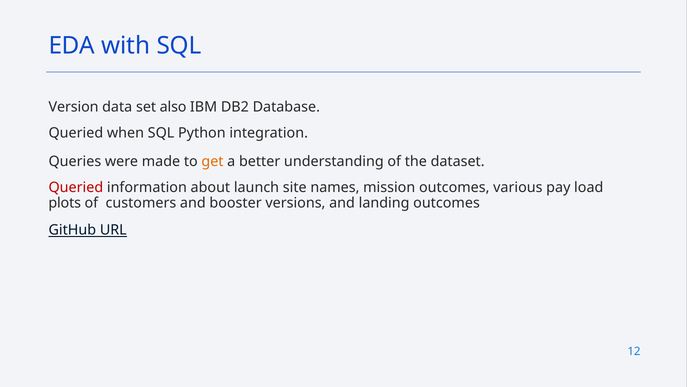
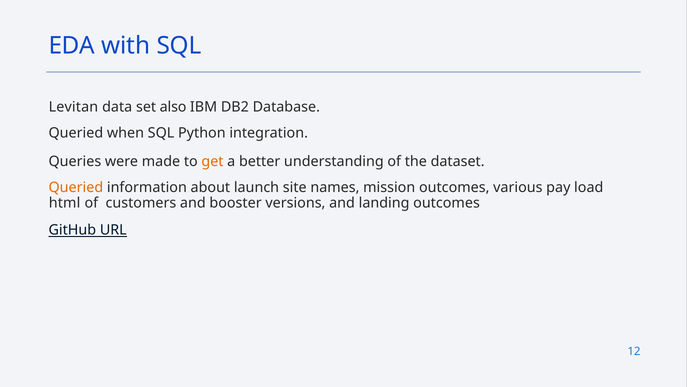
Version: Version -> Levitan
Queried at (76, 187) colour: red -> orange
plots: plots -> html
